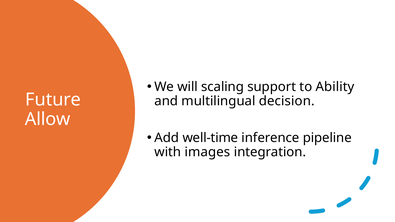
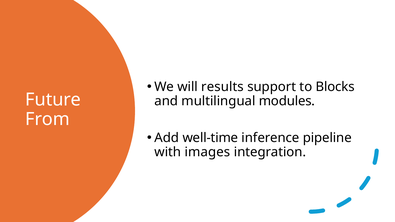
scaling: scaling -> results
Ability: Ability -> Blocks
decision: decision -> modules
Allow: Allow -> From
